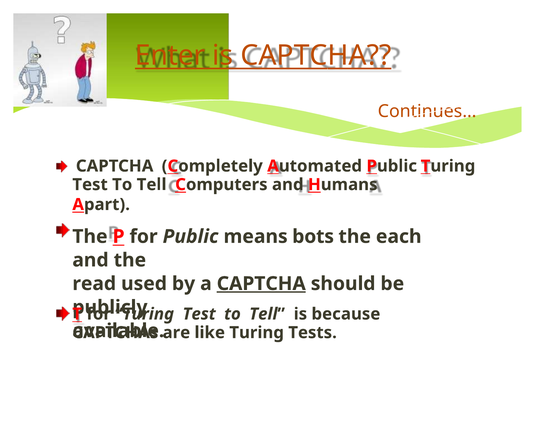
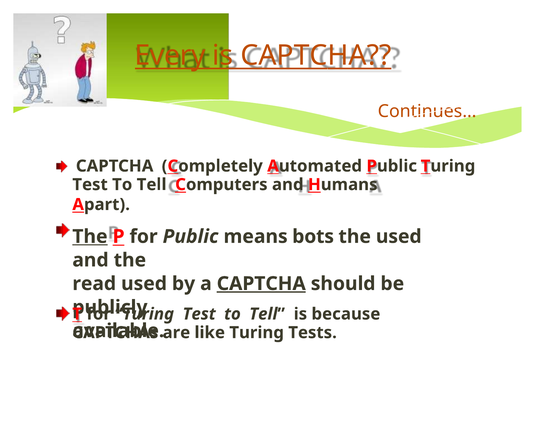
Enter: Enter -> Every
The at (90, 236) underline: none -> present
the each: each -> used
